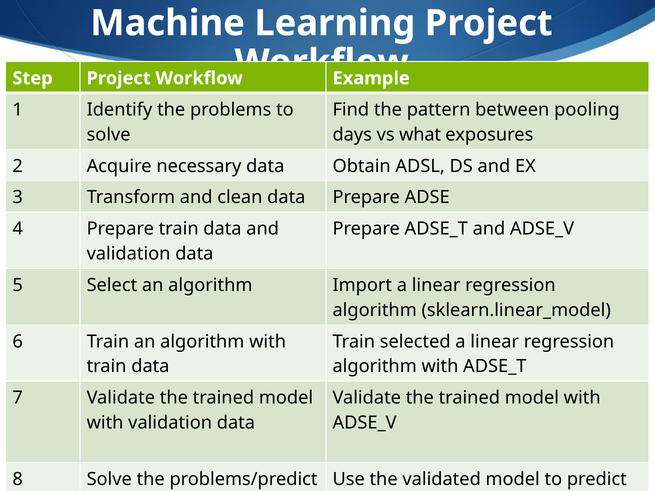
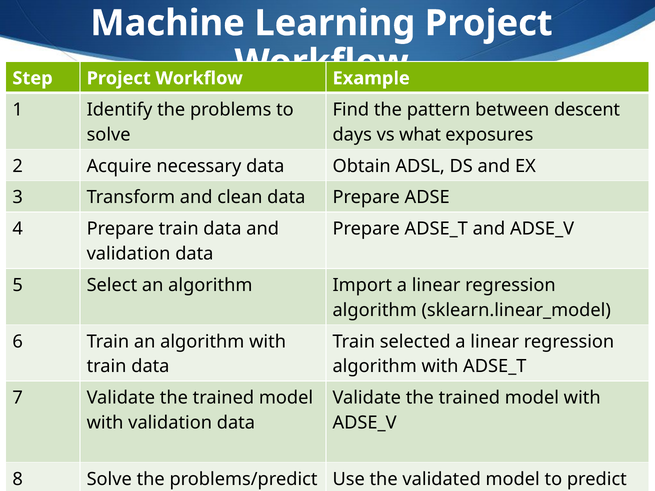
pooling: pooling -> descent
